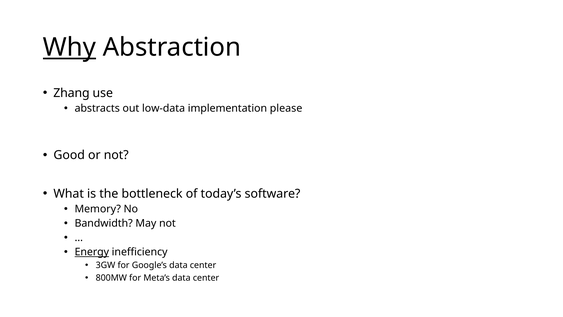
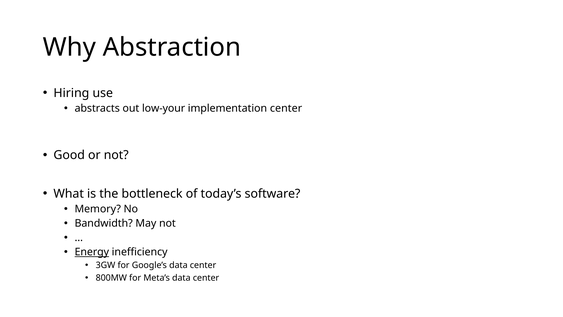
Why underline: present -> none
Zhang: Zhang -> Hiring
low-data: low-data -> low-your
implementation please: please -> center
